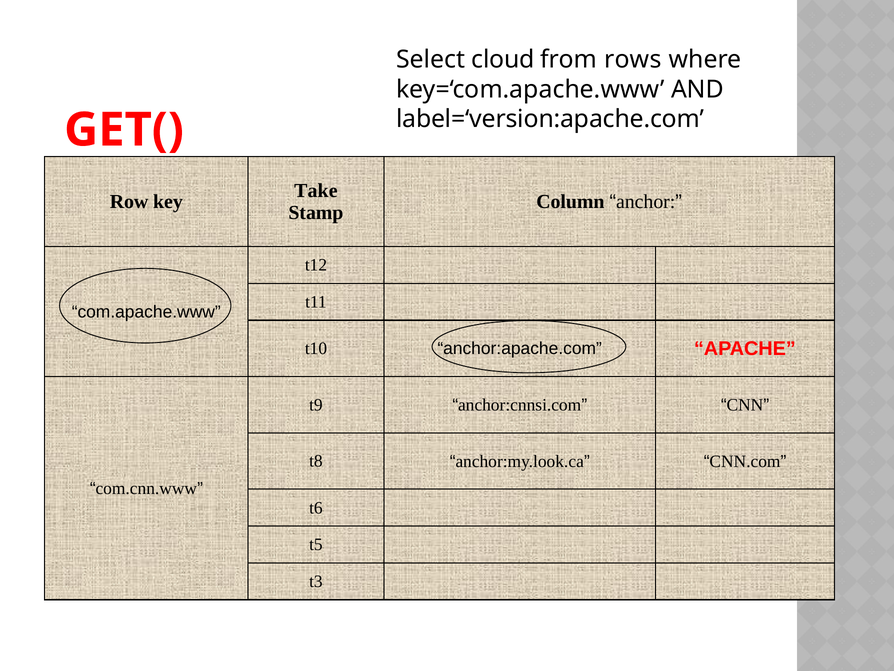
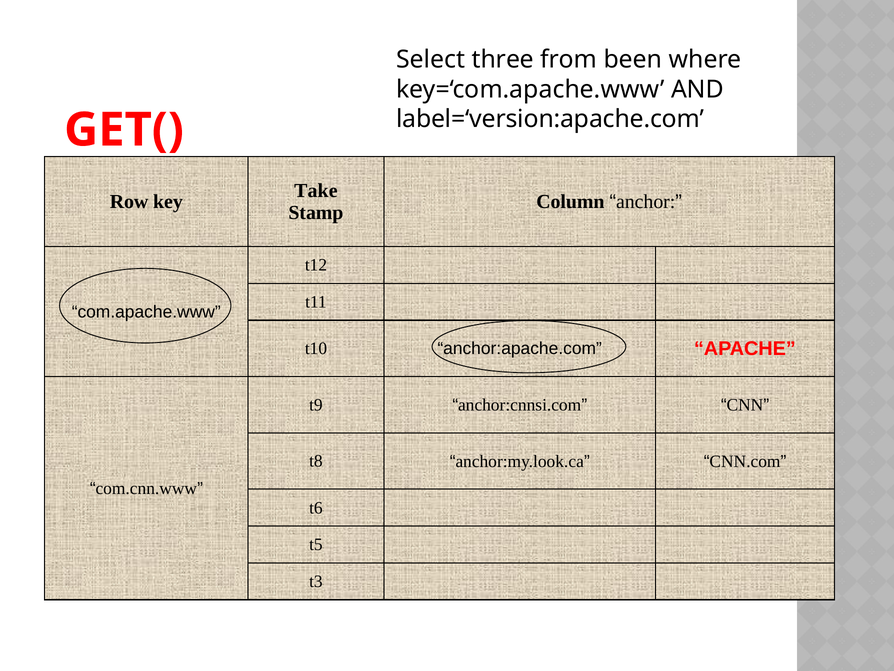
cloud: cloud -> three
rows: rows -> been
